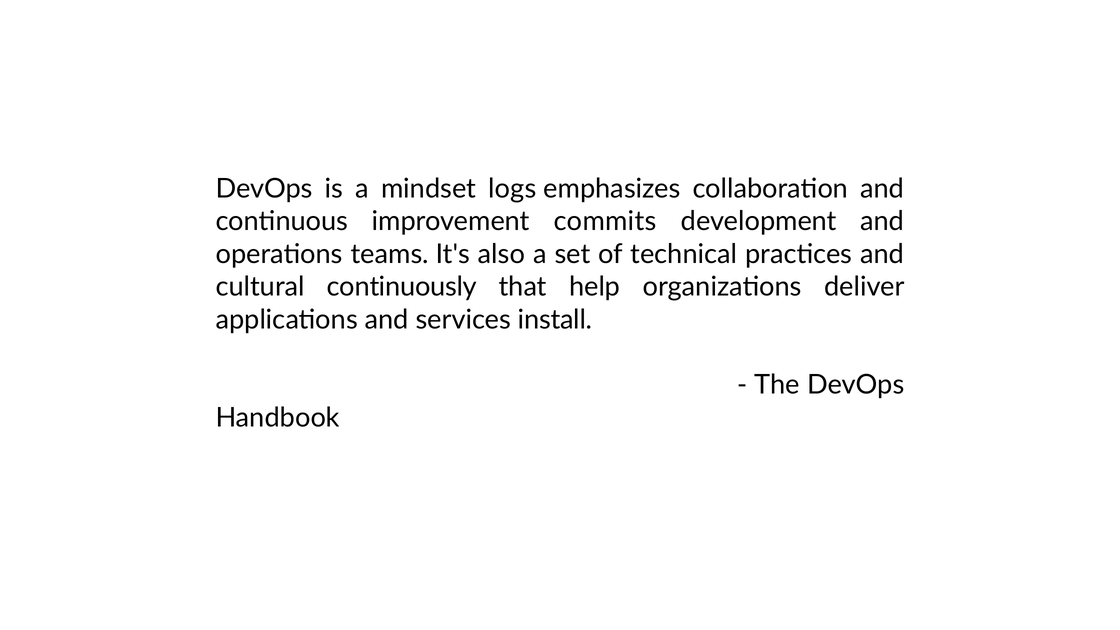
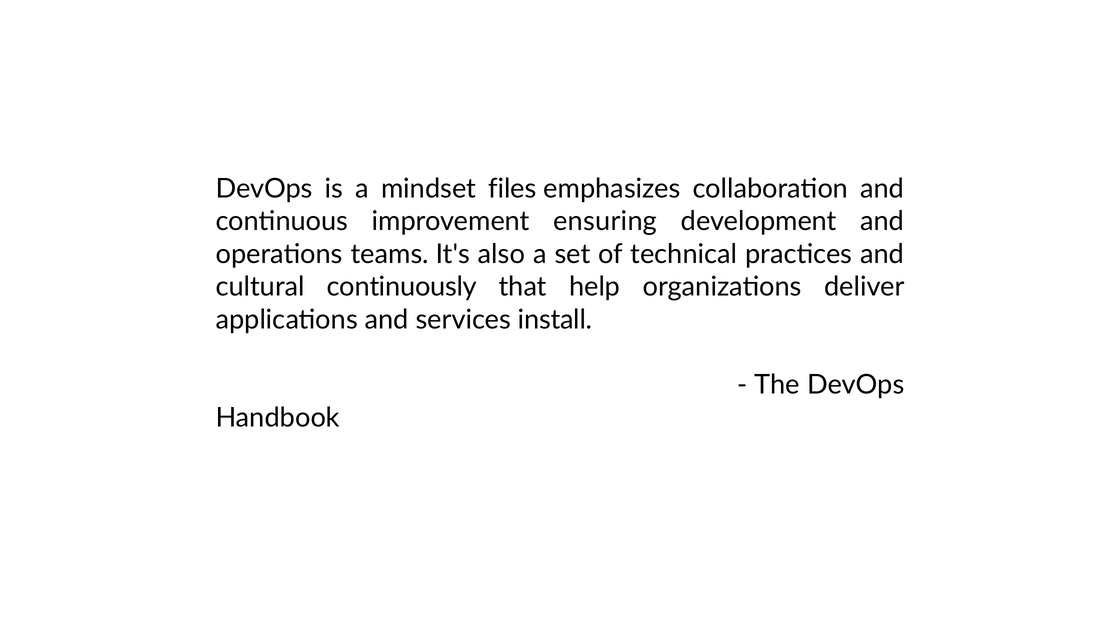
logs: logs -> files
commits: commits -> ensuring
